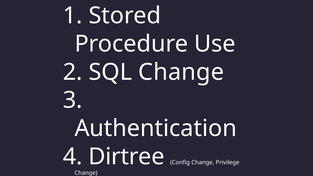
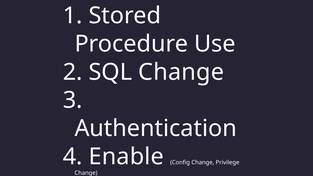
Dirtree: Dirtree -> Enable
